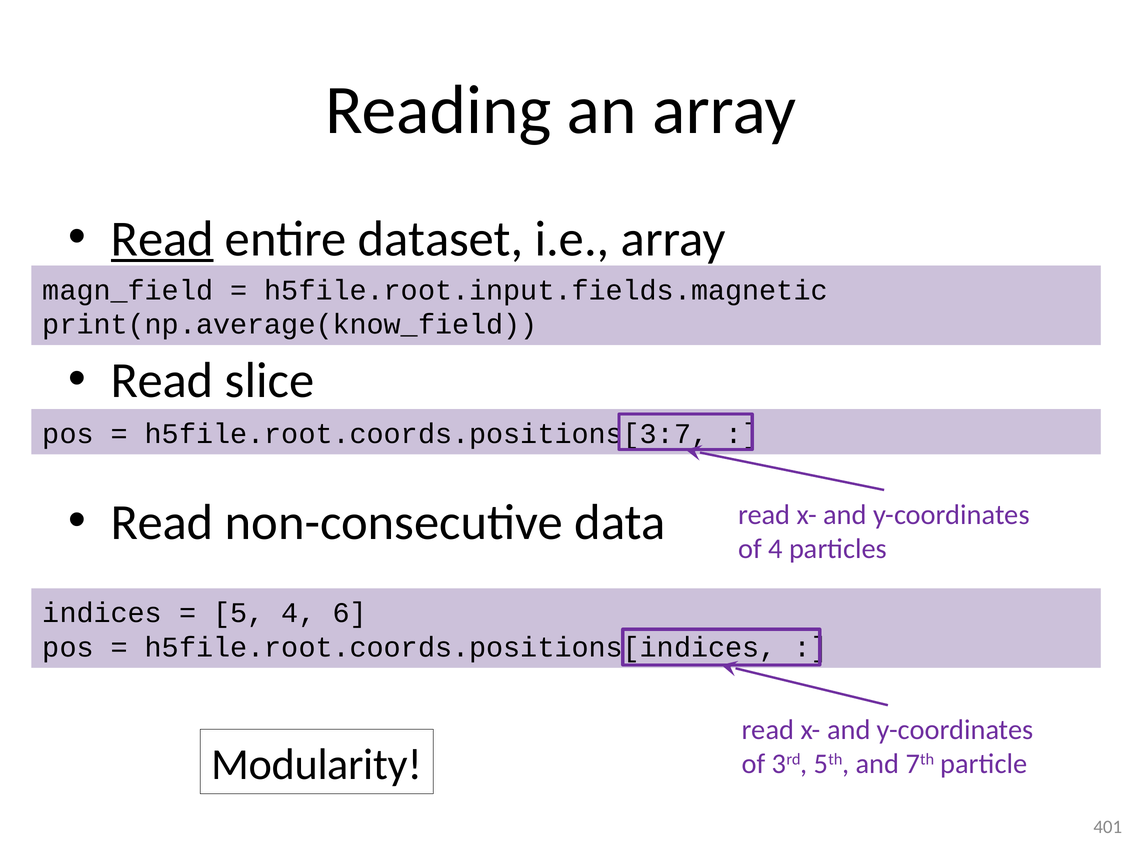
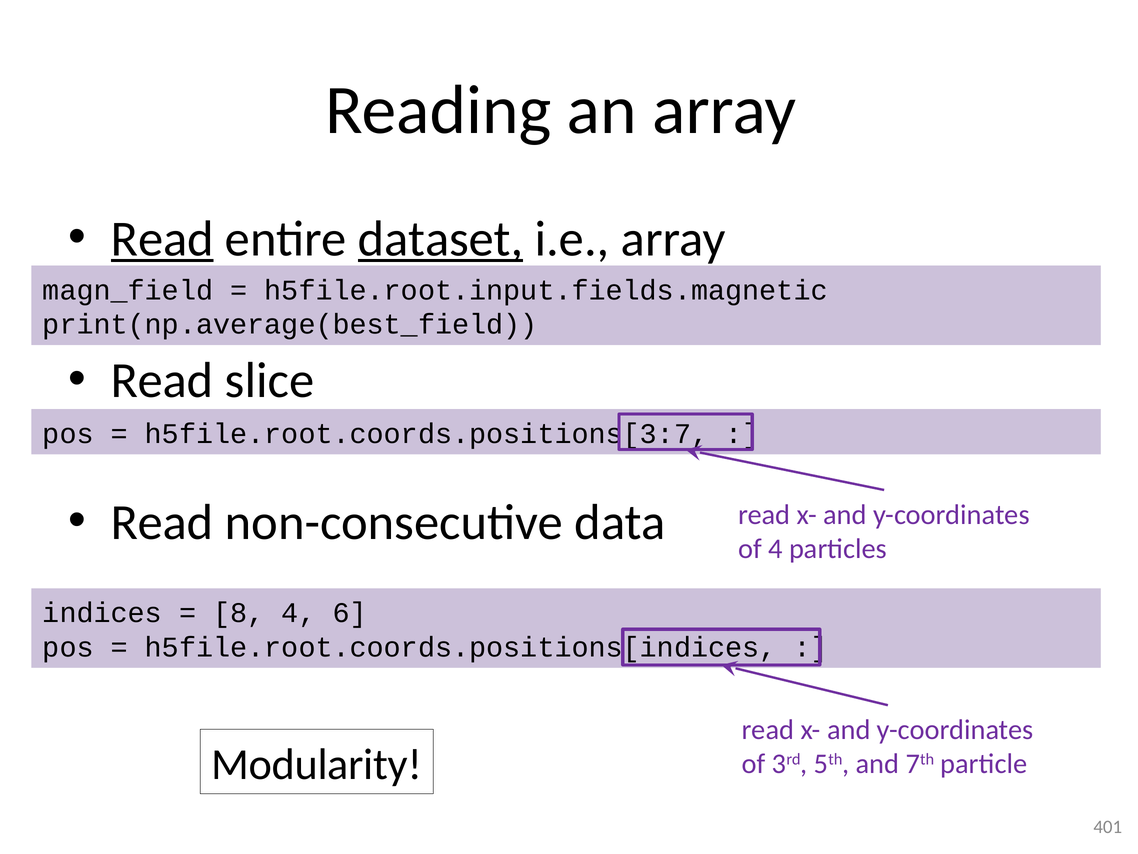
dataset underline: none -> present
print(np.average(know_field: print(np.average(know_field -> print(np.average(best_field
5: 5 -> 8
